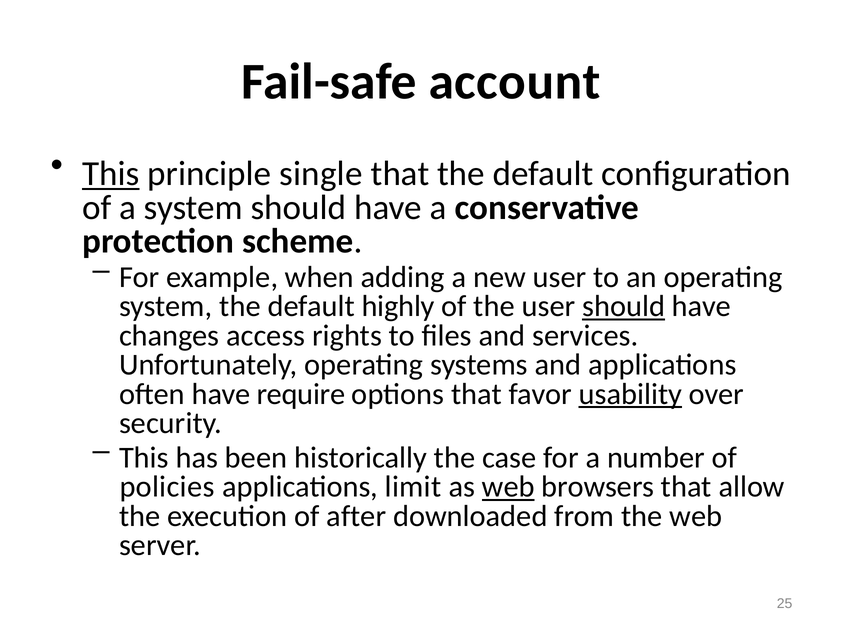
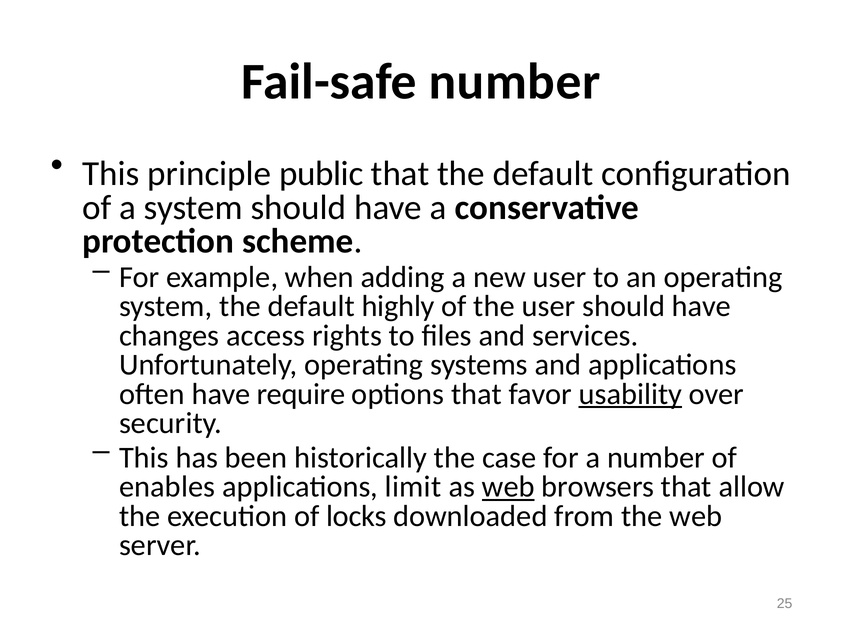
Fail-safe account: account -> number
This at (111, 174) underline: present -> none
single: single -> public
should at (624, 307) underline: present -> none
policies: policies -> enables
after: after -> locks
